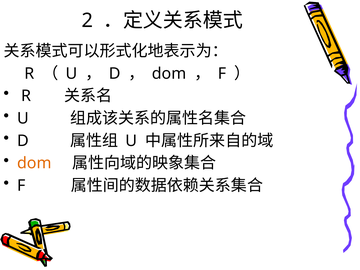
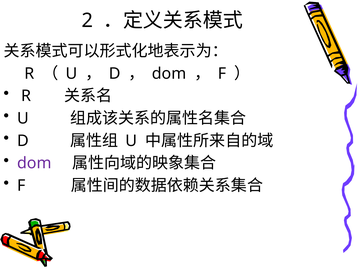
dom at (34, 163) colour: orange -> purple
